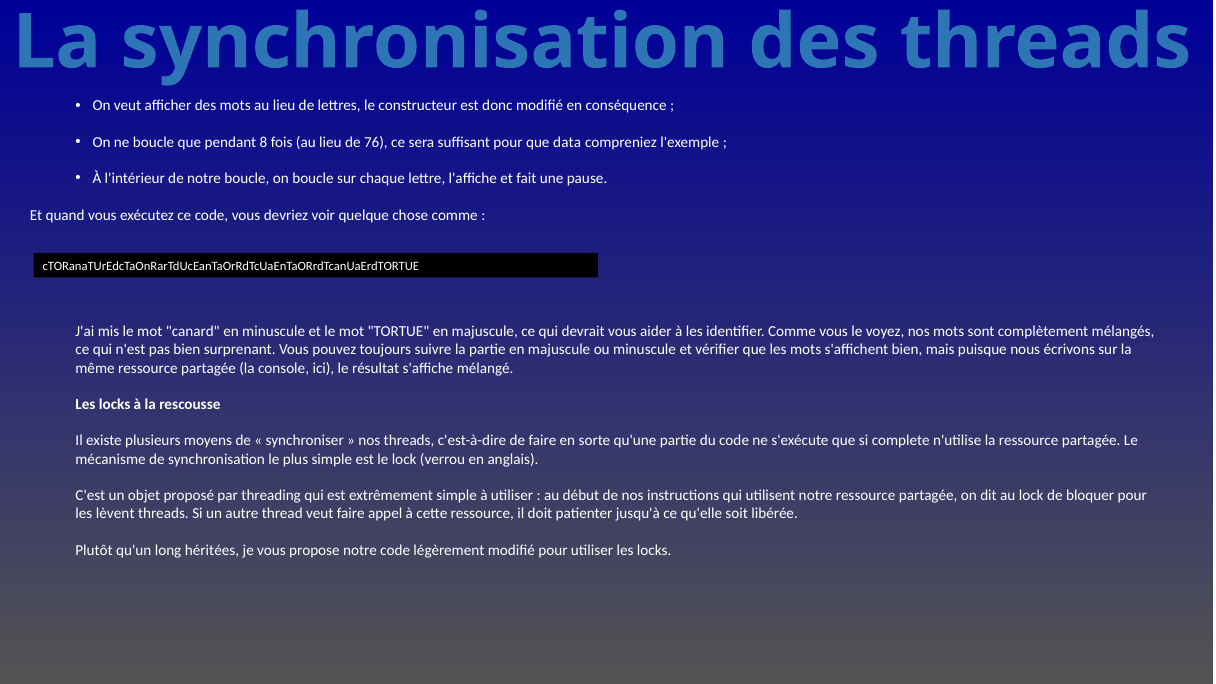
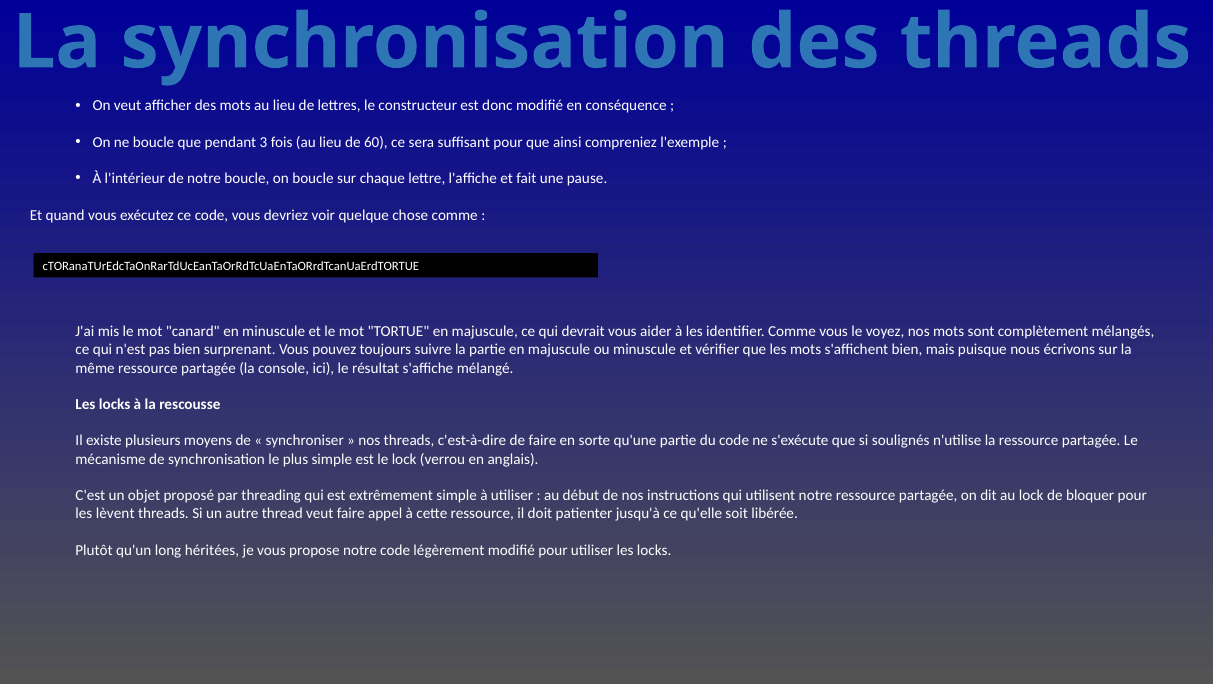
8: 8 -> 3
76: 76 -> 60
data: data -> ainsi
complete: complete -> soulignés
